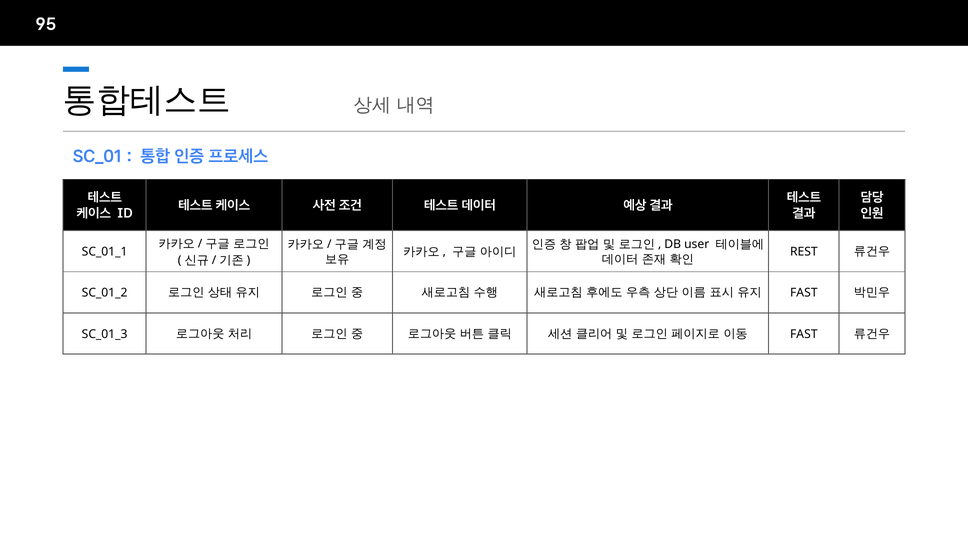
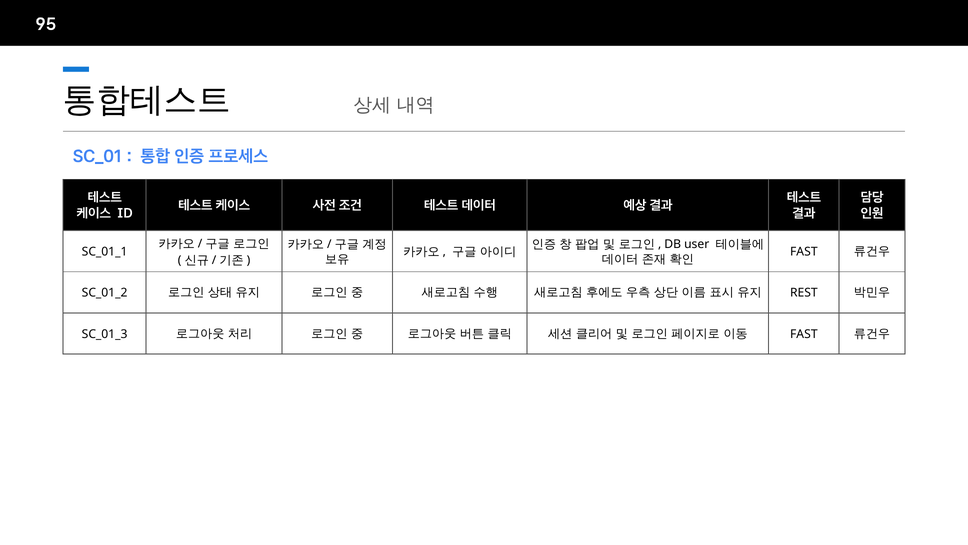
REST at (804, 252): REST -> FAST
FAST at (804, 293): FAST -> REST
